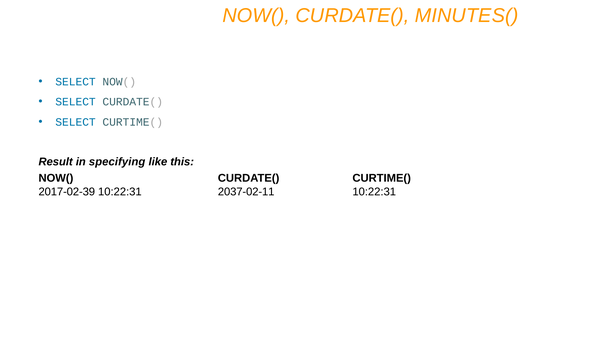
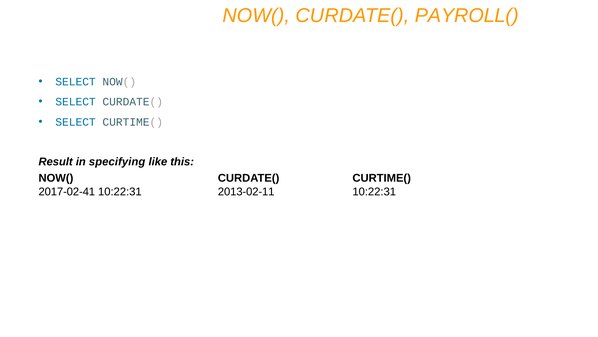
MINUTES(: MINUTES( -> PAYROLL(
2017-02-39: 2017-02-39 -> 2017-02-41
2037-02-11: 2037-02-11 -> 2013-02-11
